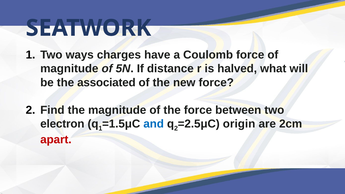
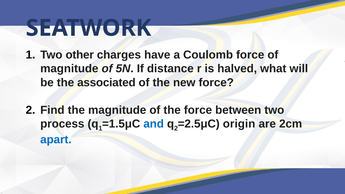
ways: ways -> other
electron: electron -> process
apart colour: red -> blue
